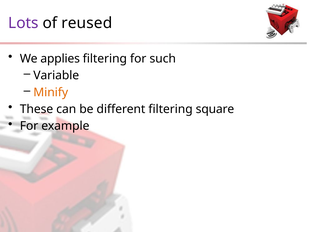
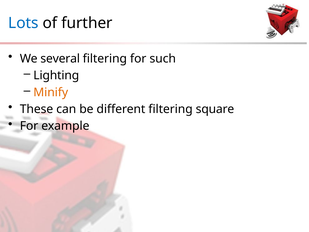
Lots colour: purple -> blue
reused: reused -> further
applies: applies -> several
Variable: Variable -> Lighting
